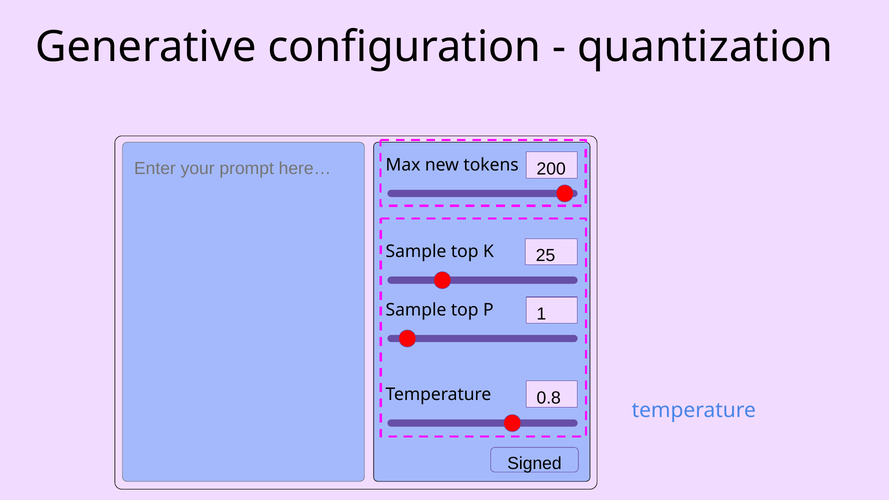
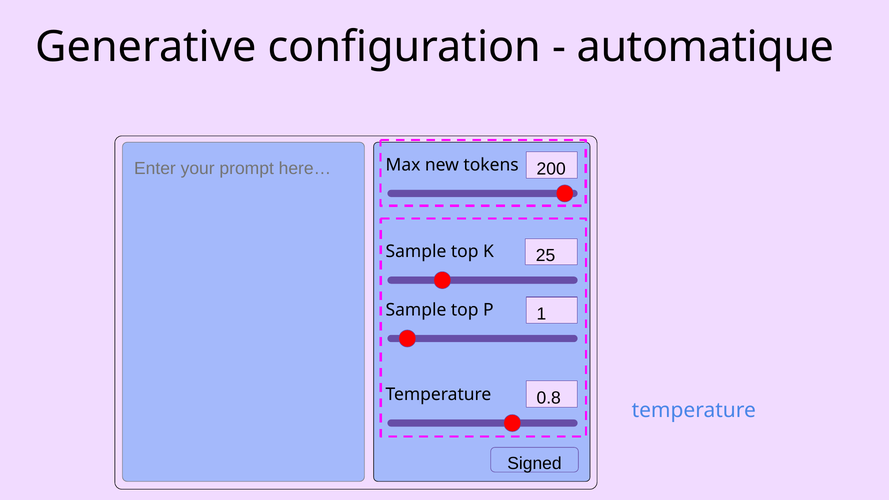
quantization: quantization -> automatique
